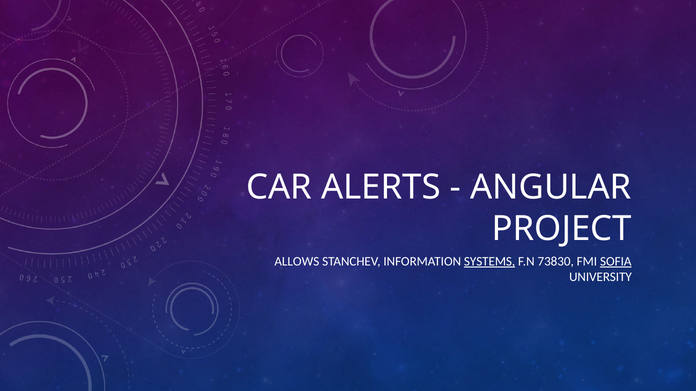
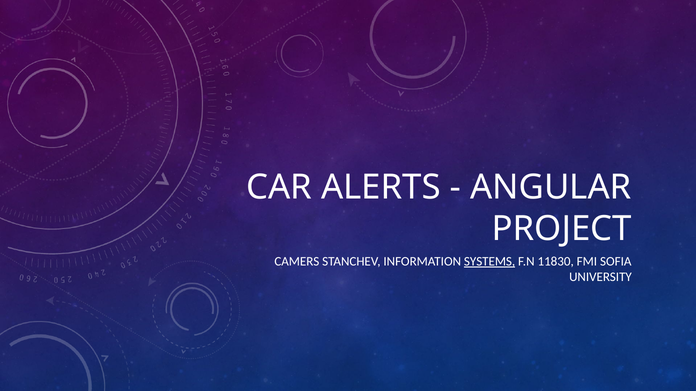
ALLOWS: ALLOWS -> CAMERS
73830: 73830 -> 11830
SOFIA underline: present -> none
